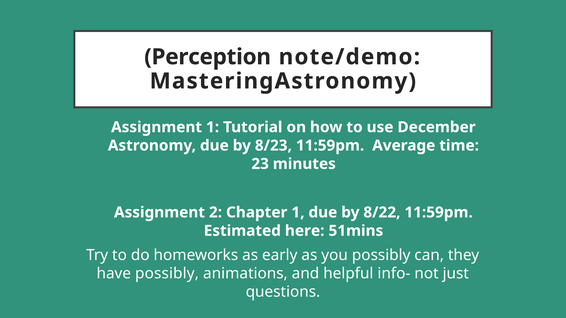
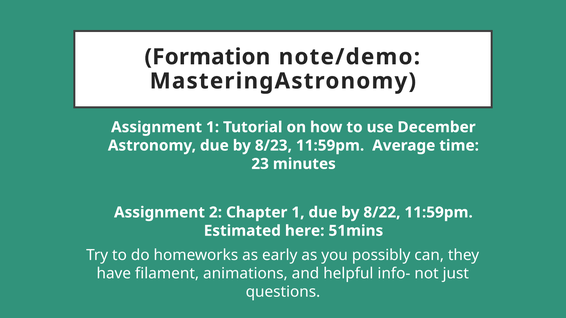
Perception: Perception -> Formation
have possibly: possibly -> filament
